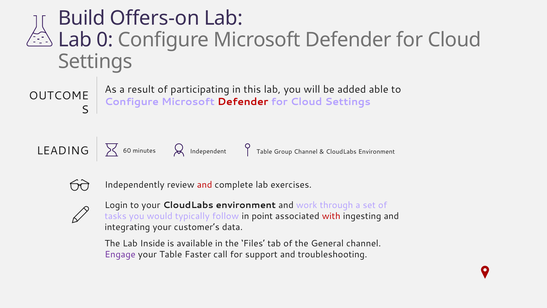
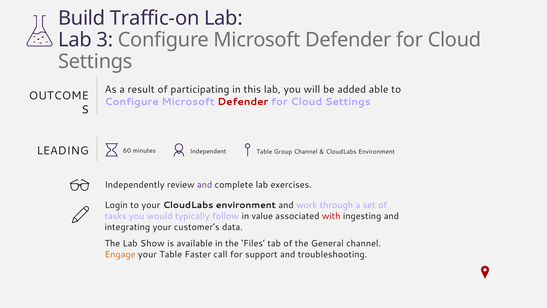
Offers-on: Offers-on -> Traffic-on
0: 0 -> 3
and at (205, 185) colour: red -> purple
point: point -> value
Inside: Inside -> Show
Engage colour: purple -> orange
